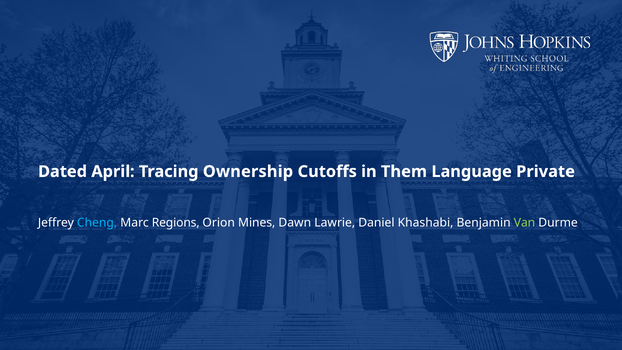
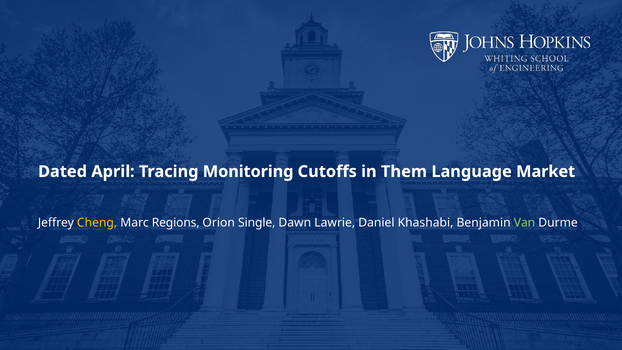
Ownership: Ownership -> Monitoring
Private: Private -> Market
Cheng colour: light blue -> yellow
Mines: Mines -> Single
